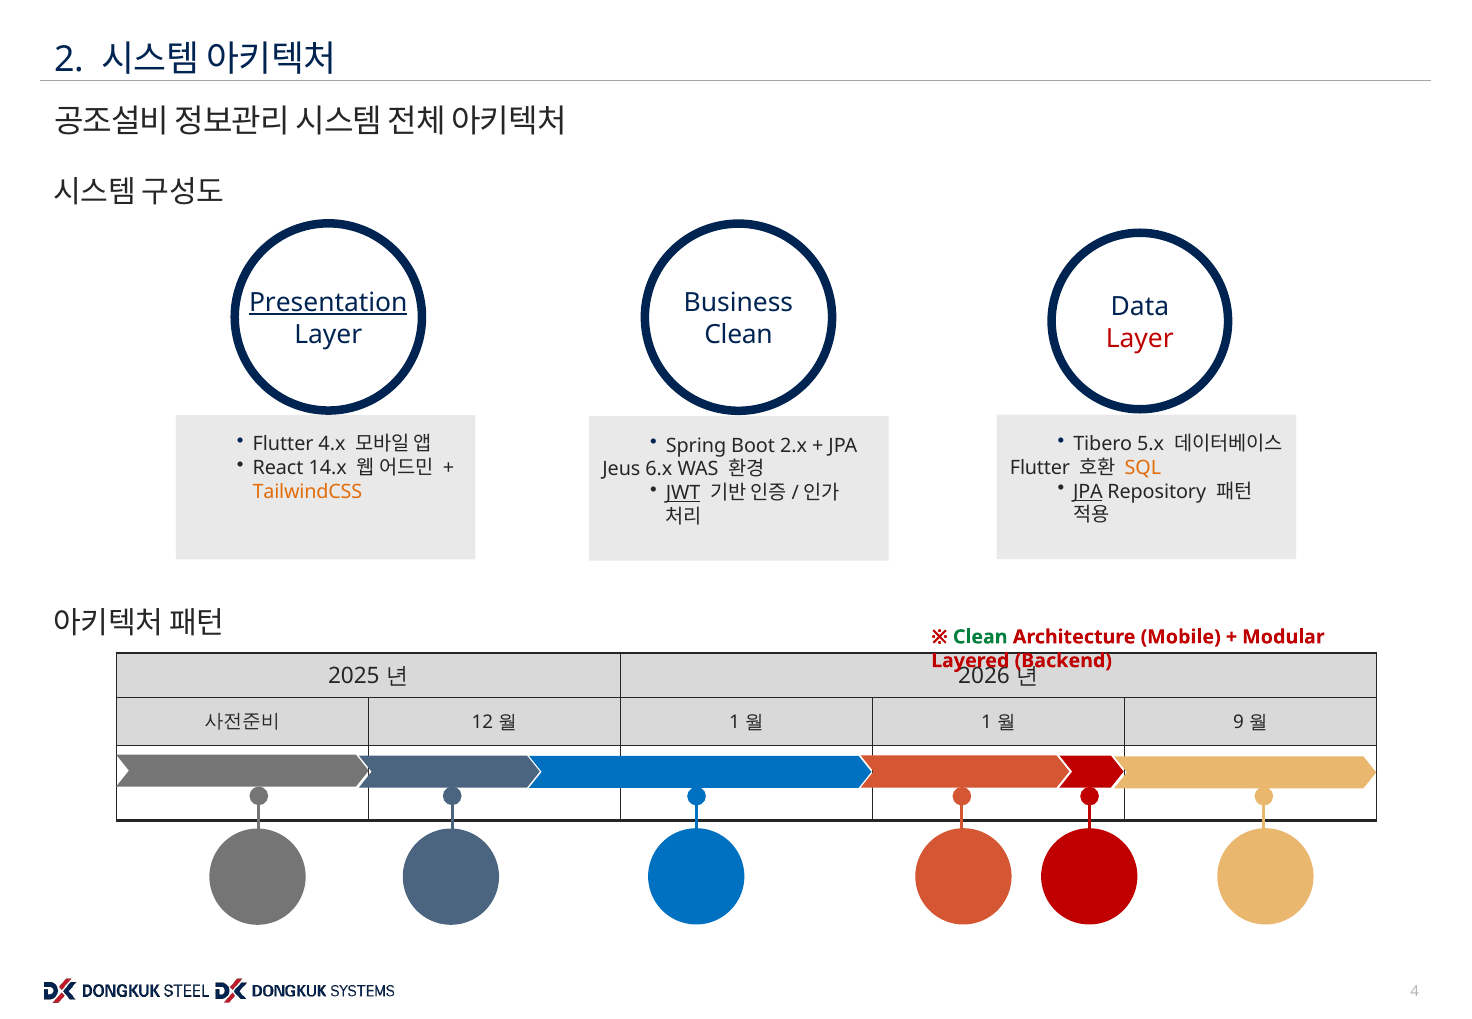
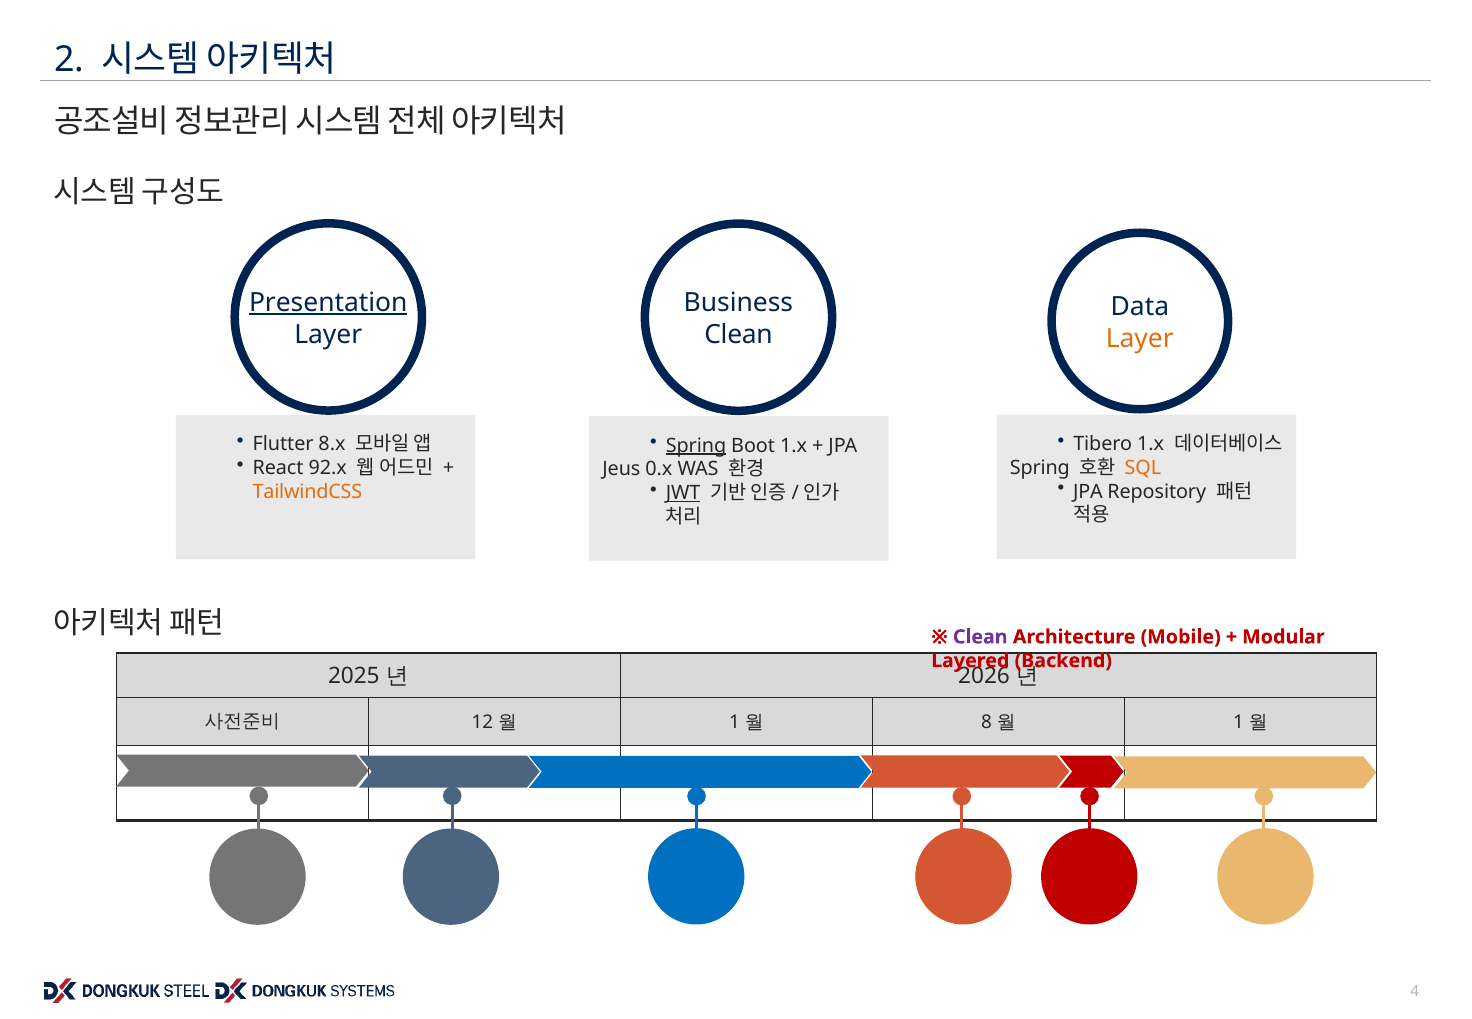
Layer at (1140, 339) colour: red -> orange
Tibero 5.x: 5.x -> 1.x
4.x: 4.x -> 8.x
Spring at (696, 446) underline: none -> present
Boot 2.x: 2.x -> 1.x
14.x: 14.x -> 92.x
Flutter at (1040, 468): Flutter -> Spring
6.x: 6.x -> 0.x
JPA at (1088, 492) underline: present -> none
Clean at (980, 637) colour: green -> purple
1 at (987, 723): 1 -> 8
9 at (1239, 723): 9 -> 1
